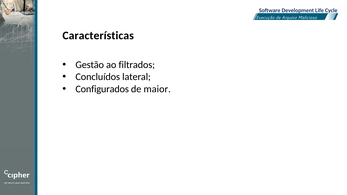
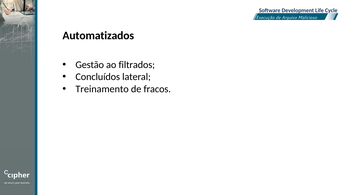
Características: Características -> Automatizados
Configurados: Configurados -> Treinamento
maior: maior -> fracos
